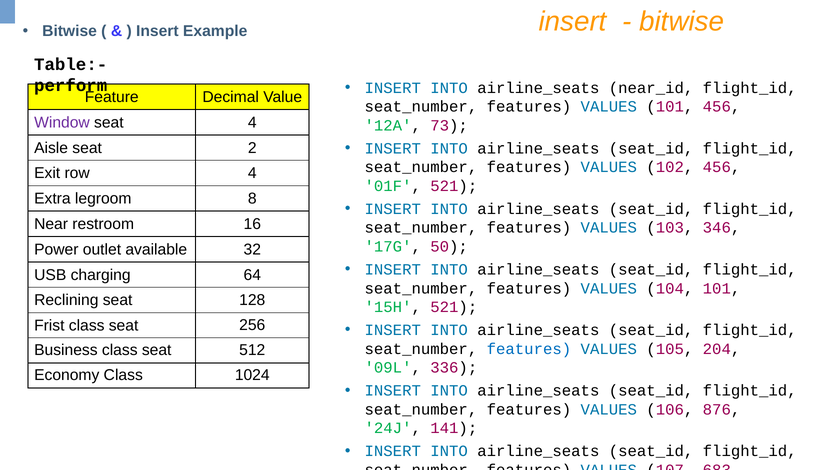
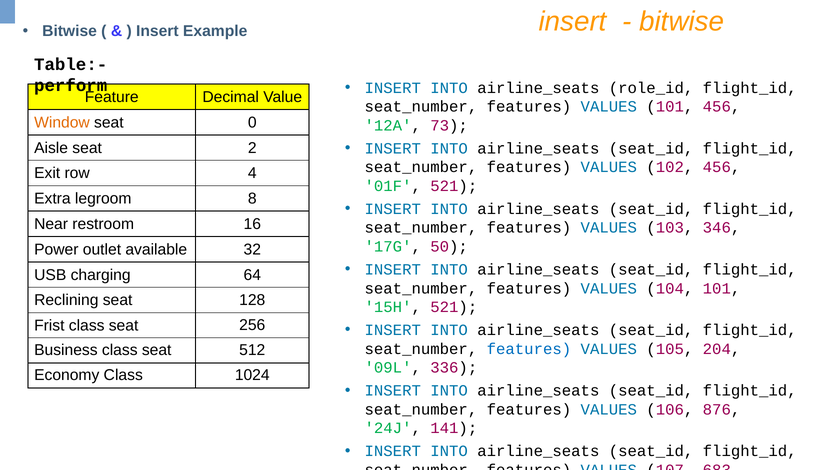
near_id: near_id -> role_id
Window colour: purple -> orange
seat 4: 4 -> 0
